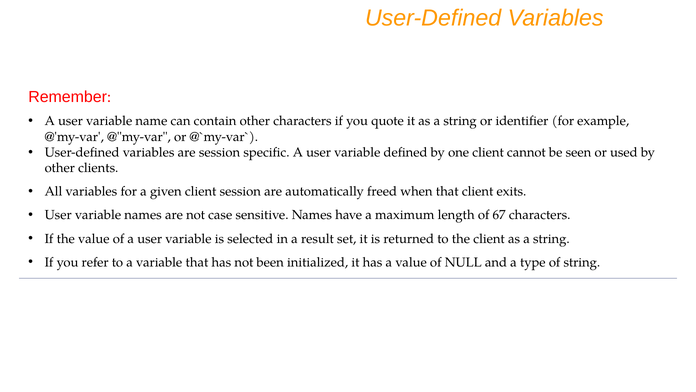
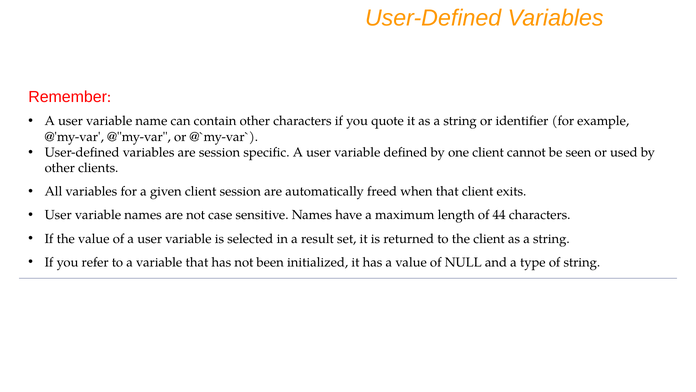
67: 67 -> 44
